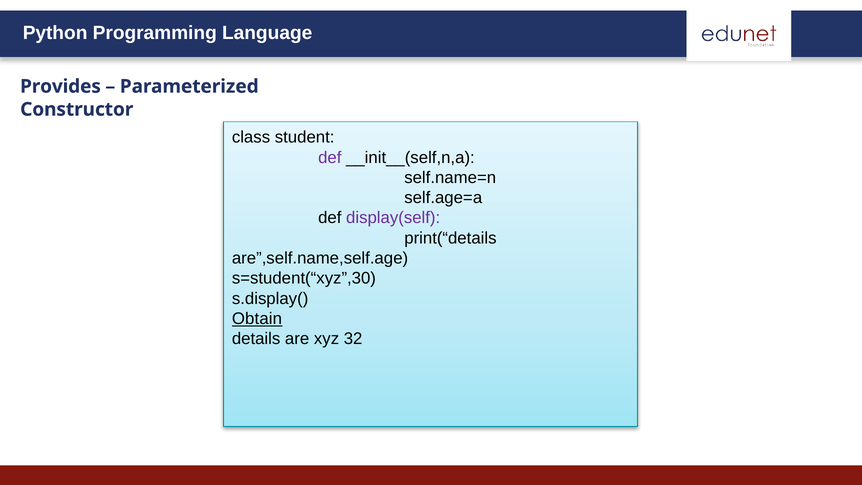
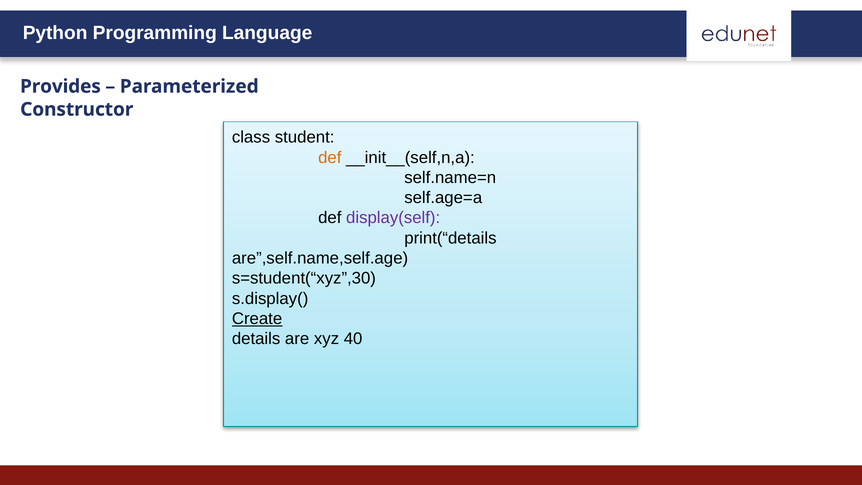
def at (330, 157) colour: purple -> orange
Obtain: Obtain -> Create
32: 32 -> 40
